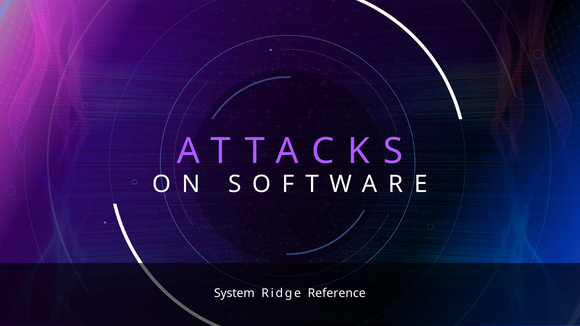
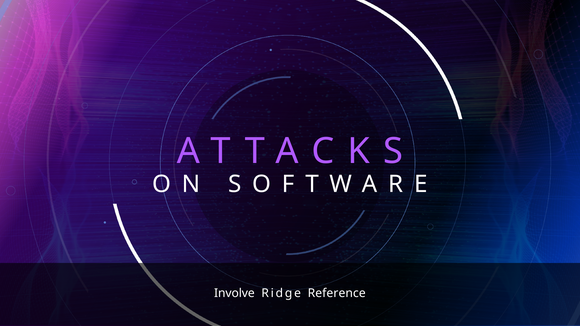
System: System -> Involve
